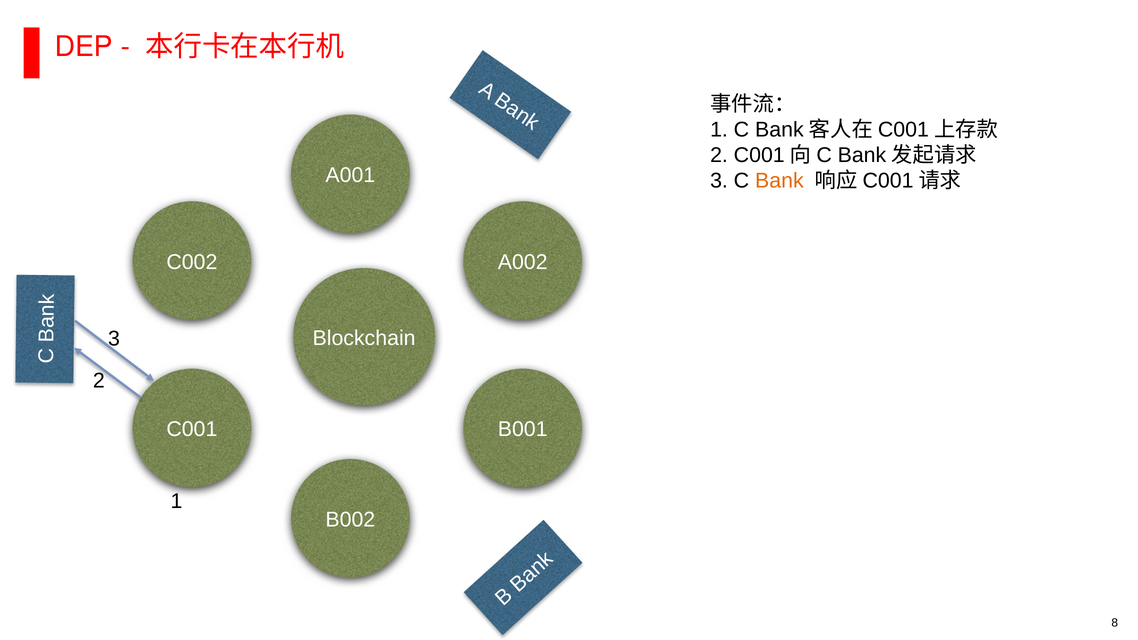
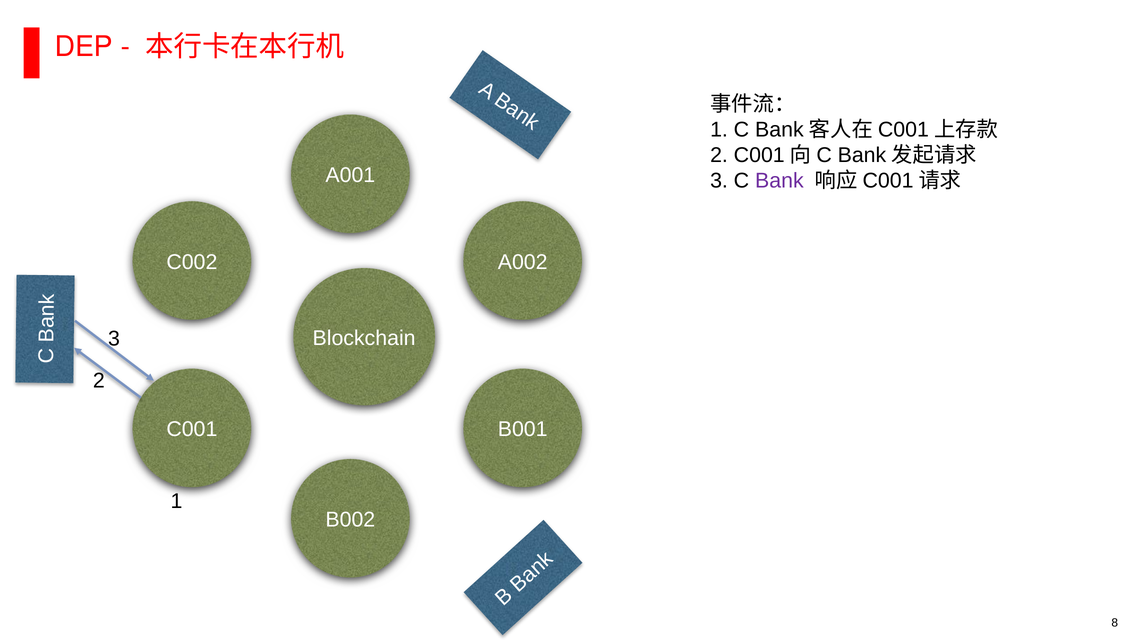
Bank colour: orange -> purple
